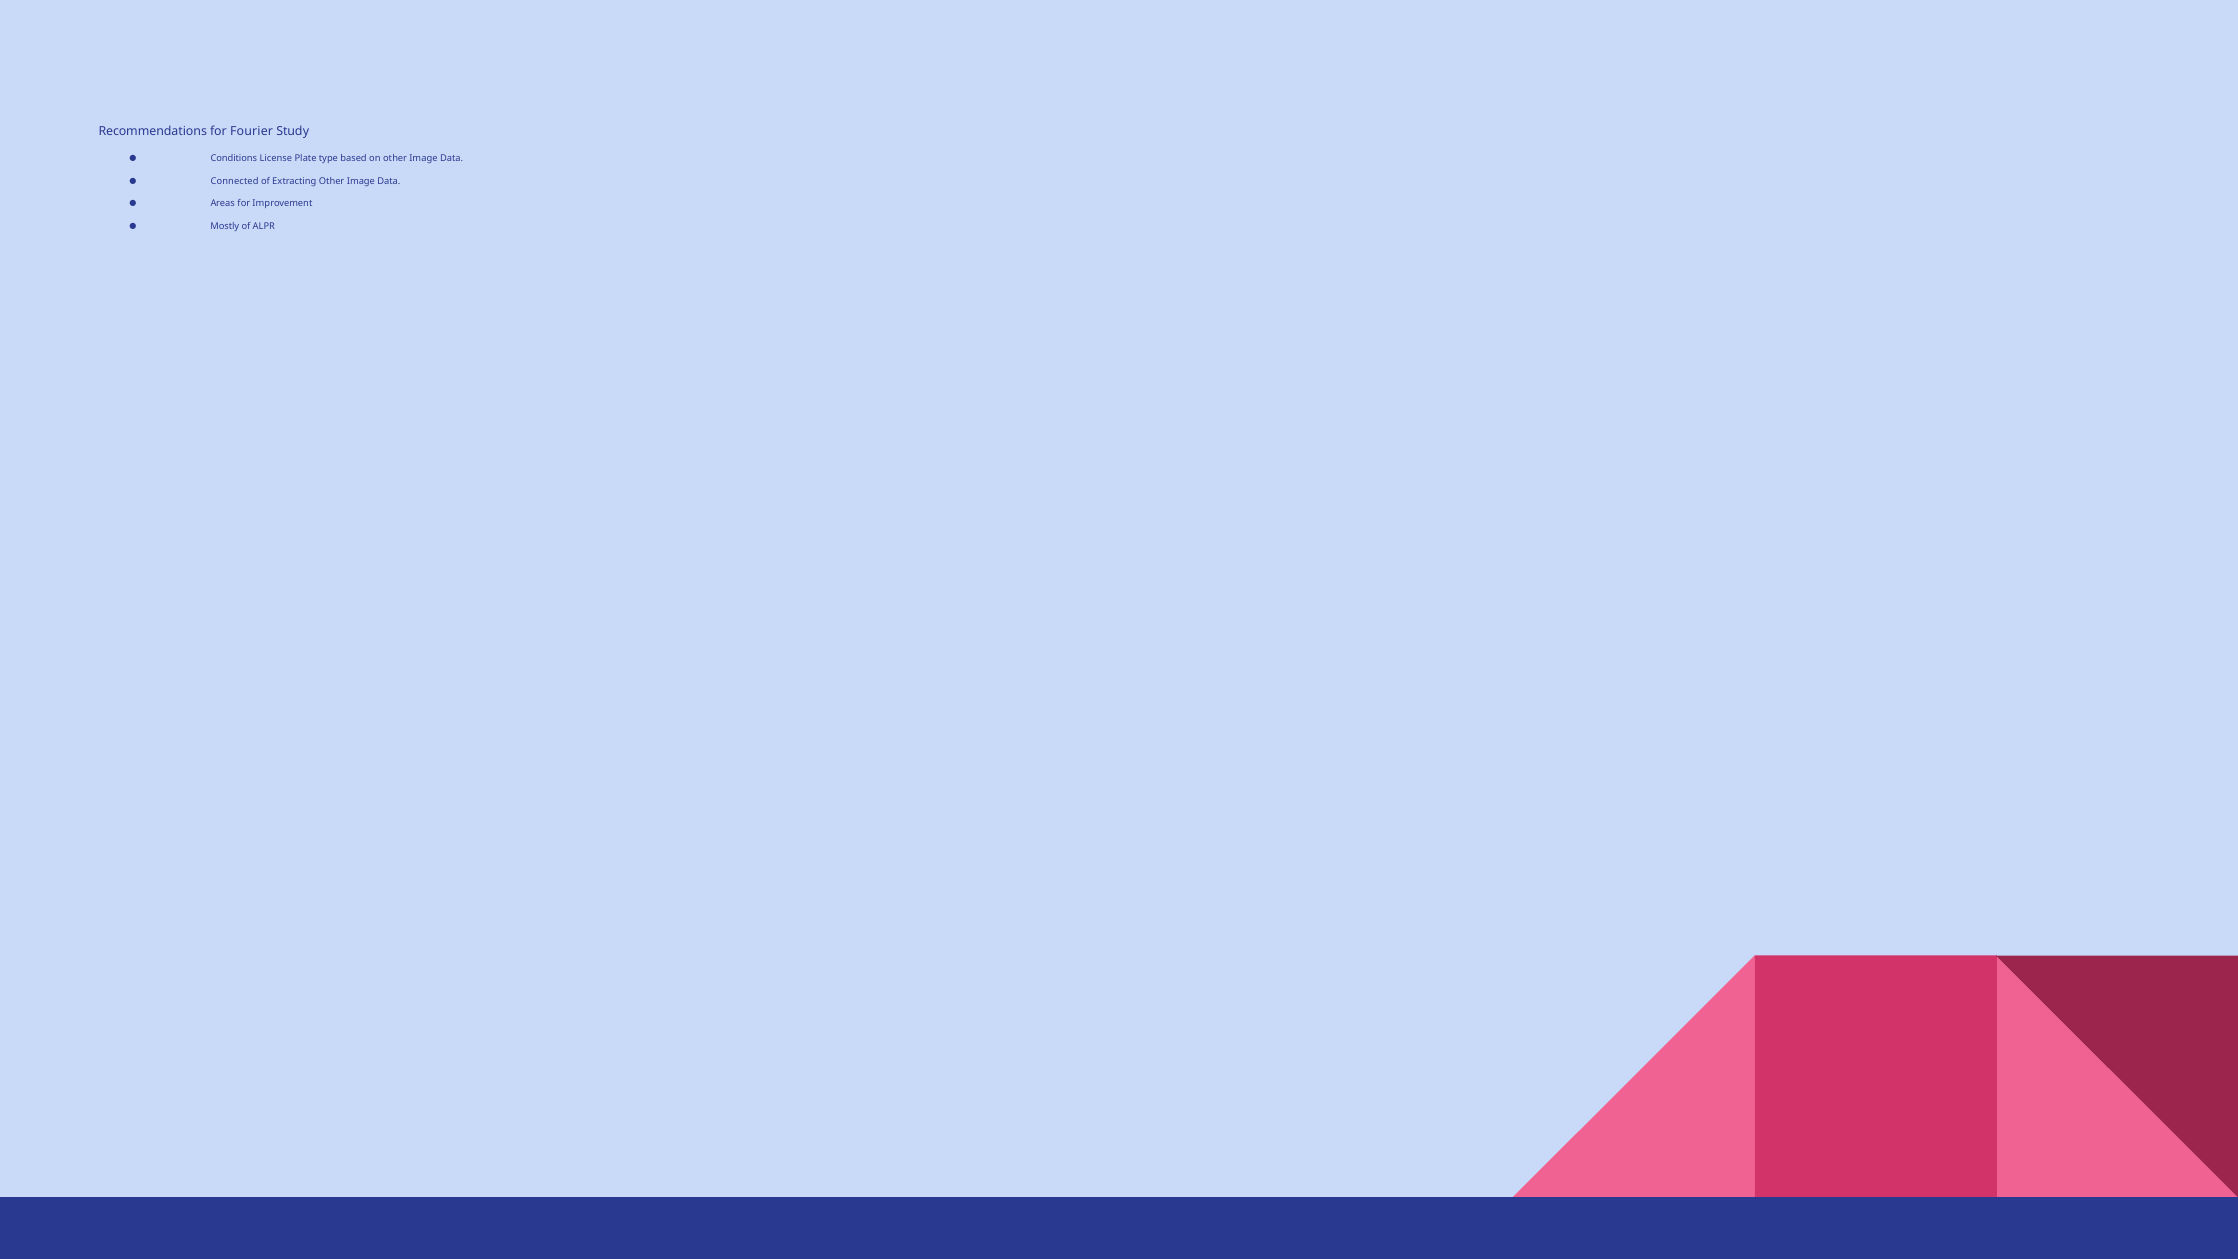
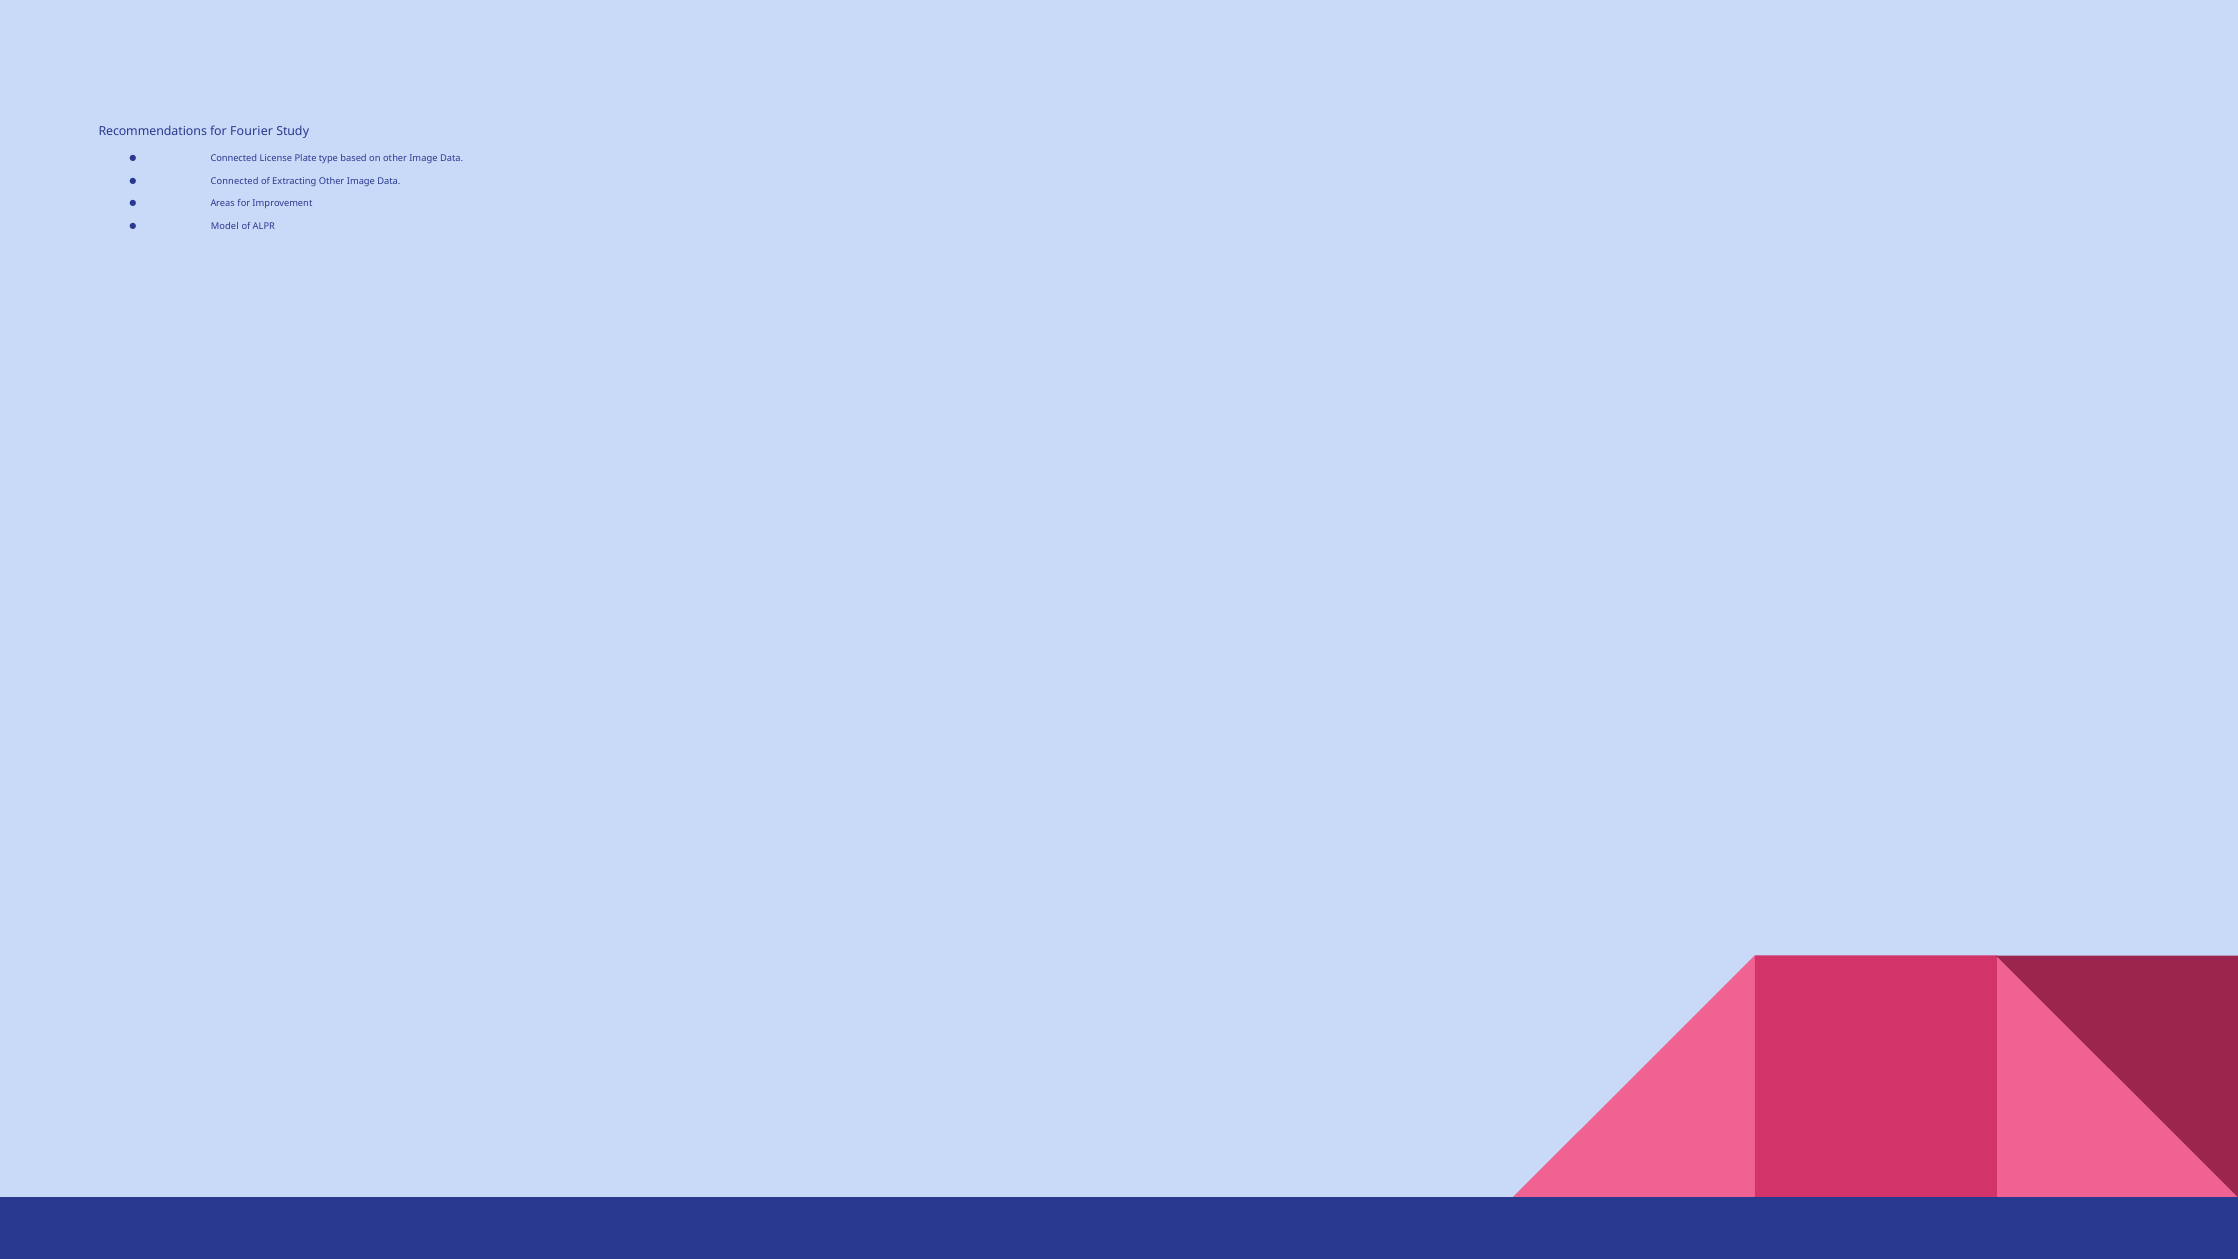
Conditions at (234, 159): Conditions -> Connected
Mostly: Mostly -> Model
